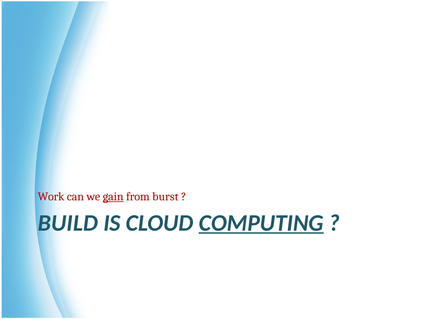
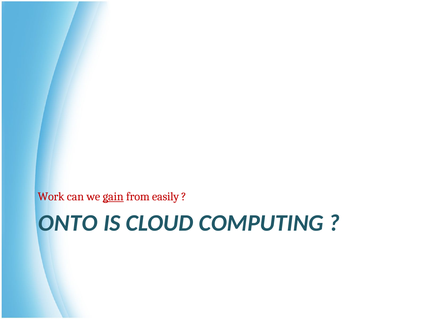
burst: burst -> easily
BUILD: BUILD -> ONTO
COMPUTING underline: present -> none
